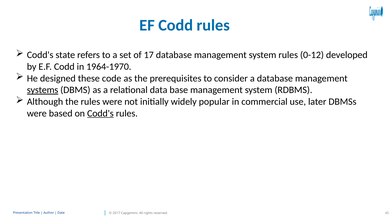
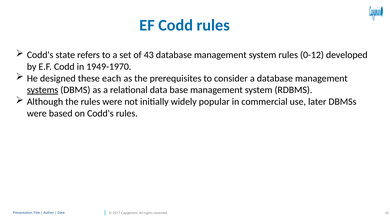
17: 17 -> 43
1964-1970: 1964-1970 -> 1949-1970
code: code -> each
Codd's at (100, 114) underline: present -> none
